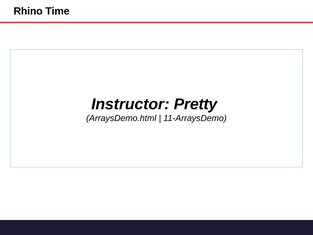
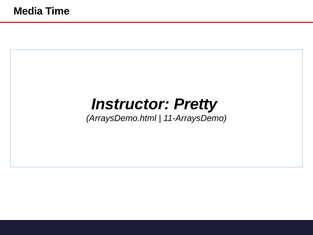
Rhino: Rhino -> Media
